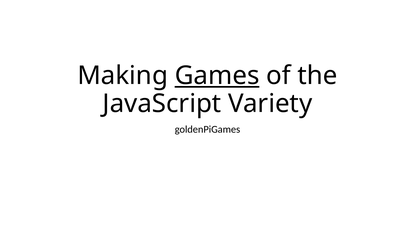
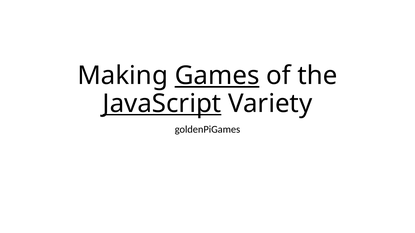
JavaScript underline: none -> present
